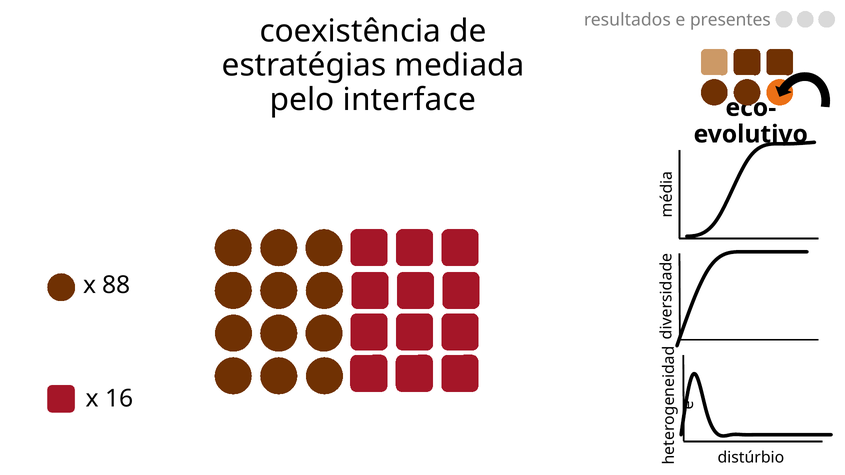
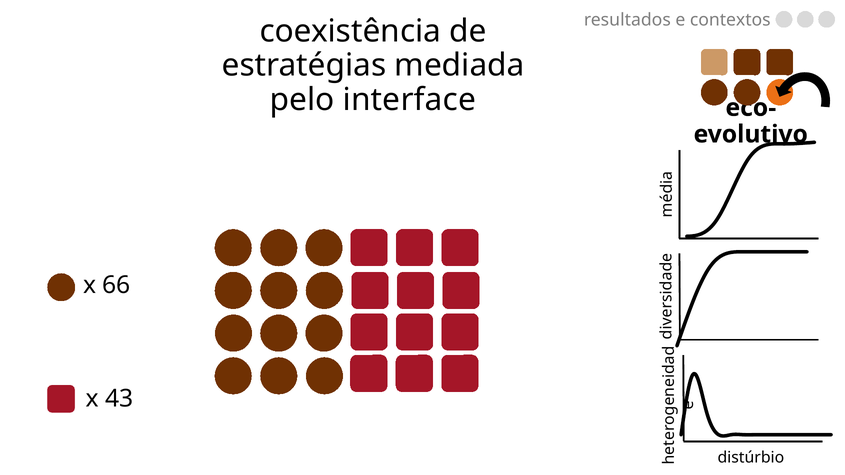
presentes: presentes -> contextos
88: 88 -> 66
16: 16 -> 43
